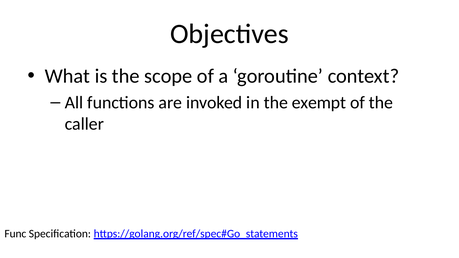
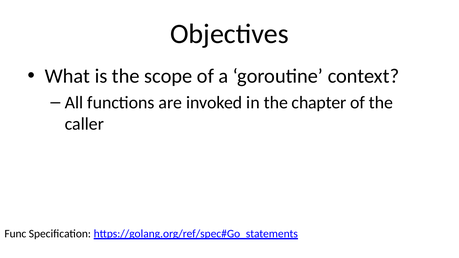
exempt: exempt -> chapter
